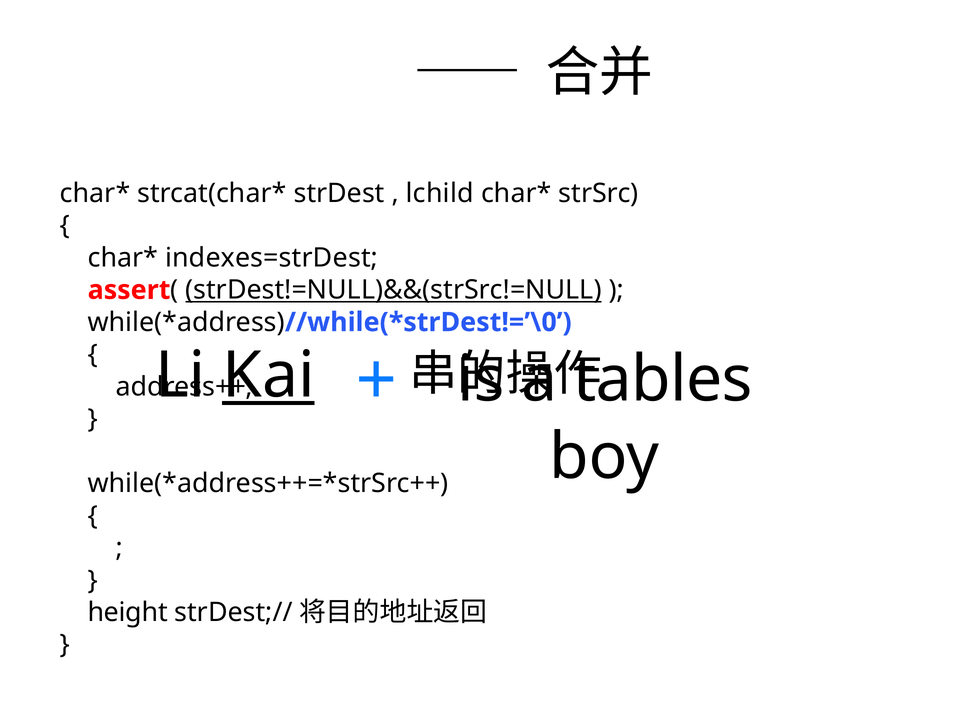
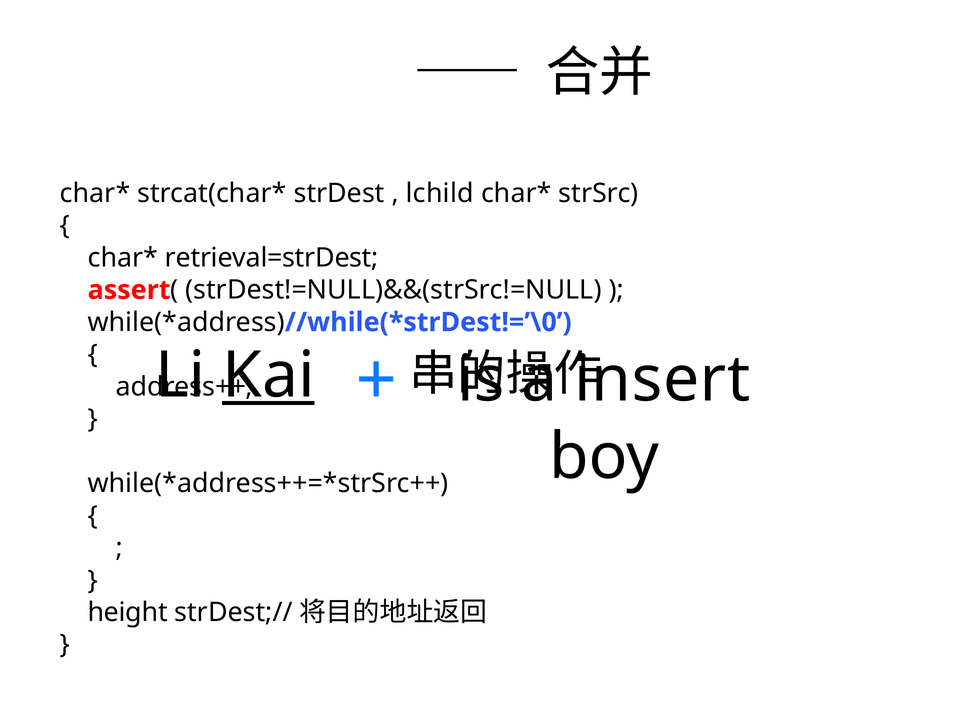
indexes=strDest: indexes=strDest -> retrieval=strDest
strDest!=NULL)&&(strSrc!=NULL underline: present -> none
tables: tables -> insert
